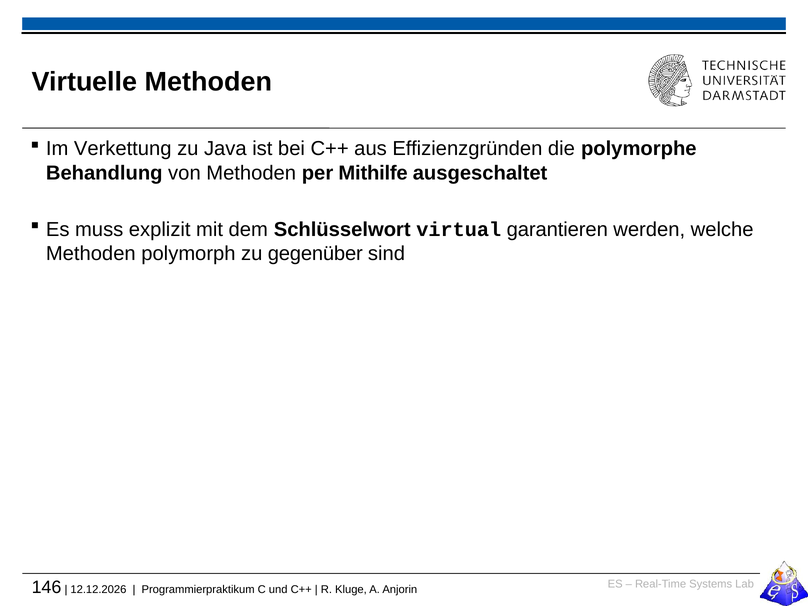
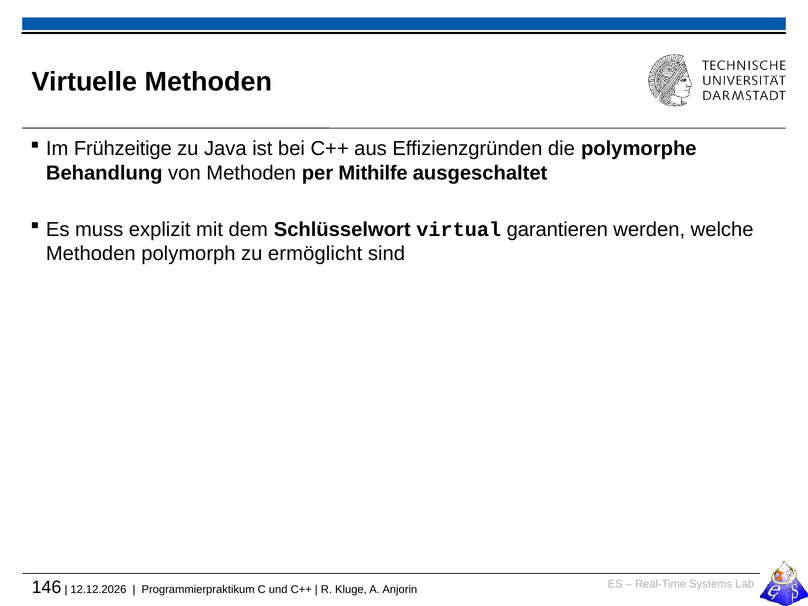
Verkettung: Verkettung -> Frühzeitige
gegenüber: gegenüber -> ermöglicht
